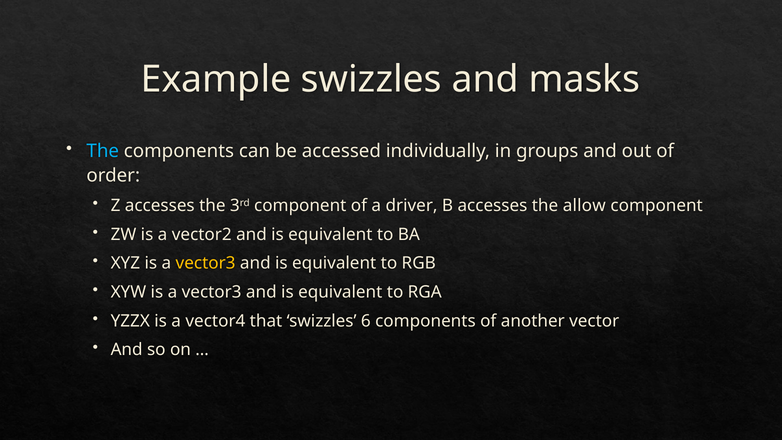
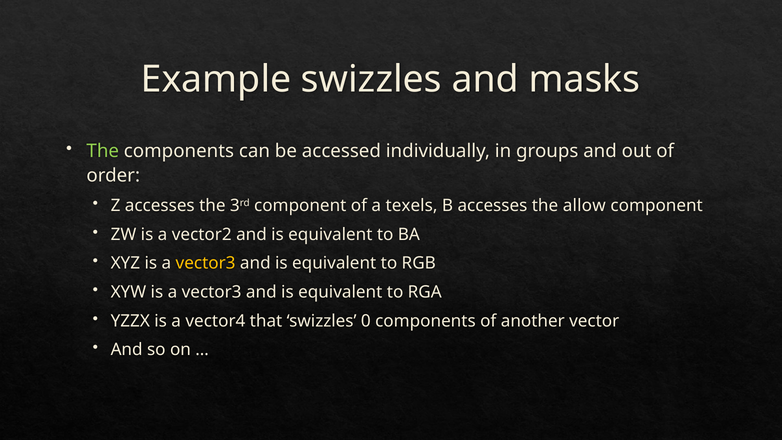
The at (103, 151) colour: light blue -> light green
driver: driver -> texels
6: 6 -> 0
